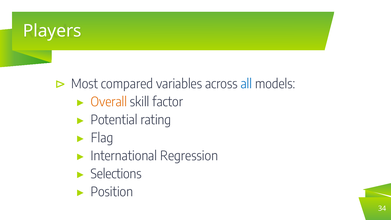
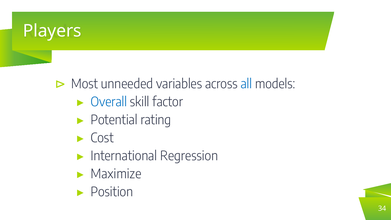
compared: compared -> unneeded
Overall colour: orange -> blue
Flag: Flag -> Cost
Selections: Selections -> Maximize
